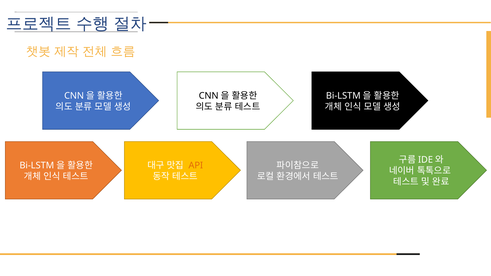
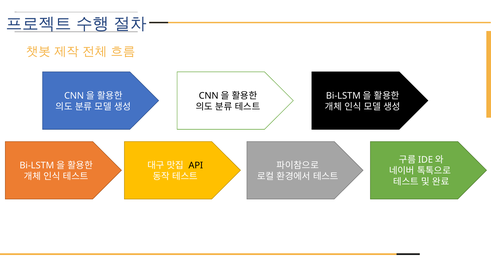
API colour: orange -> black
